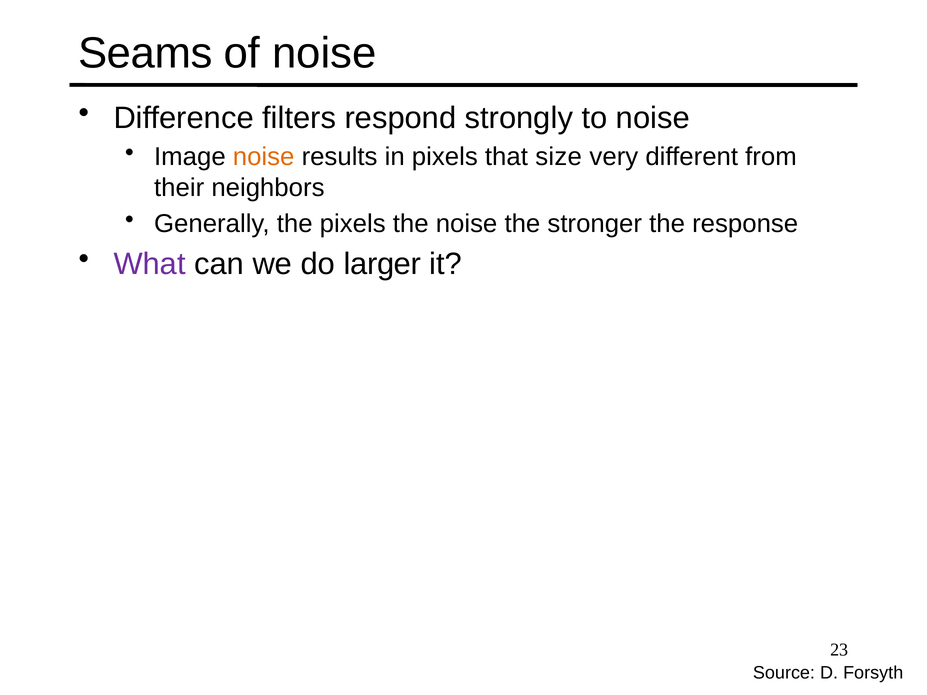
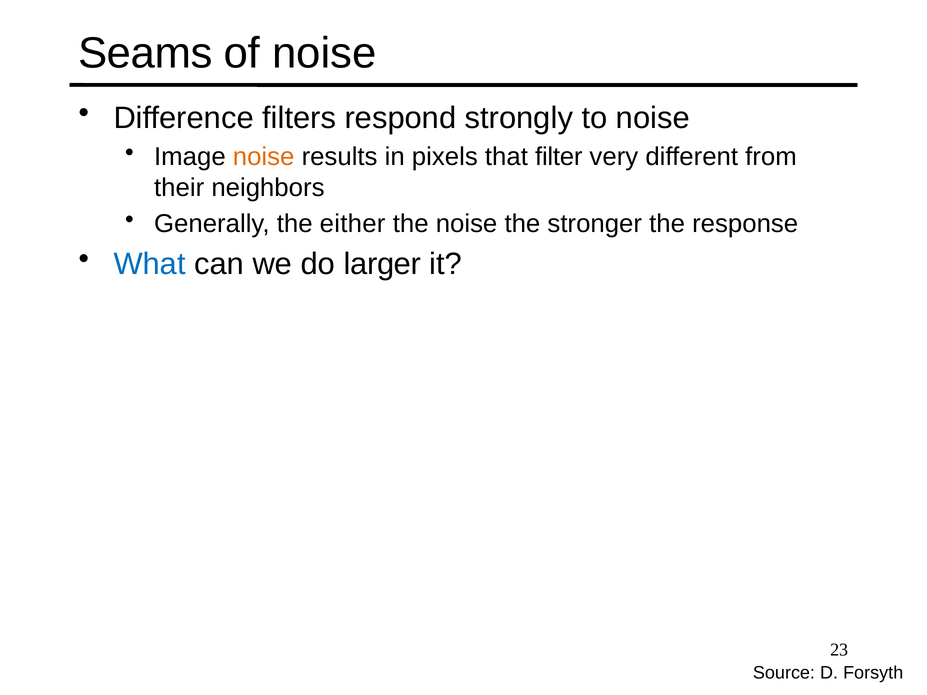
size: size -> filter
the pixels: pixels -> either
What colour: purple -> blue
